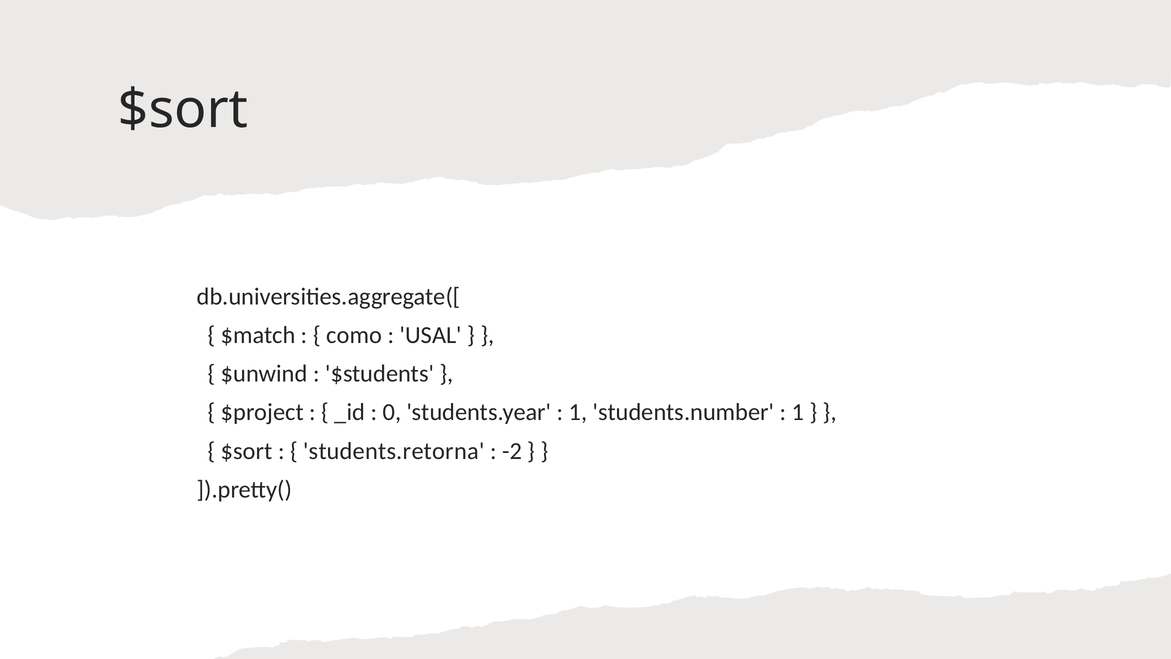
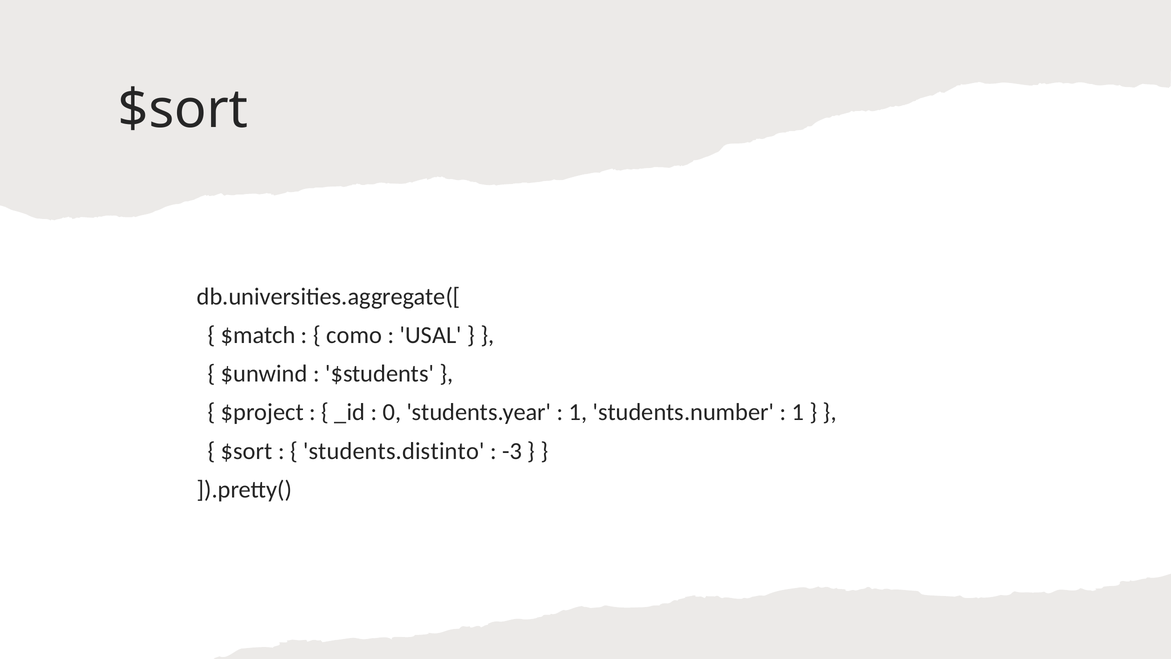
students.retorna: students.retorna -> students.distinto
-2: -2 -> -3
